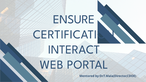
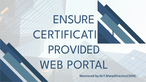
INTERACT: INTERACT -> PROVIDED
